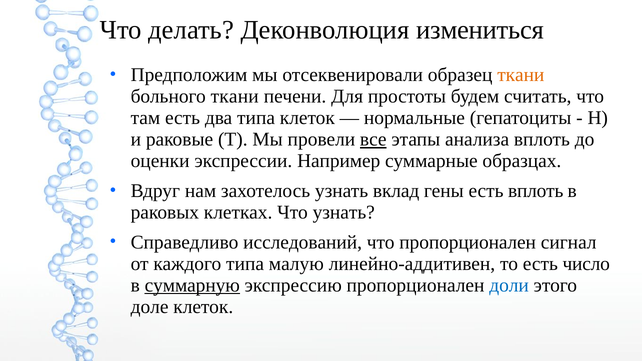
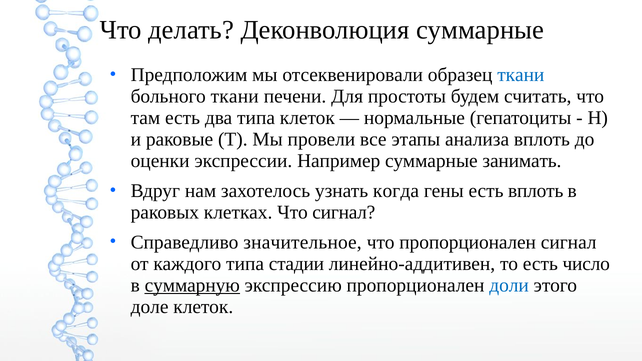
Деконволюция измениться: измениться -> суммарные
ткани at (521, 75) colour: orange -> blue
все underline: present -> none
образцах: образцах -> занимать
вклад: вклад -> когда
Что узнать: узнать -> сигнал
исследований: исследований -> значительное
малую: малую -> стадии
